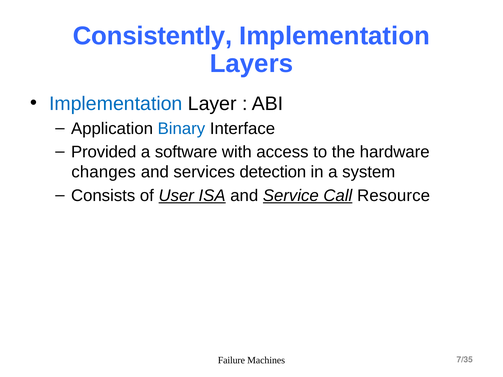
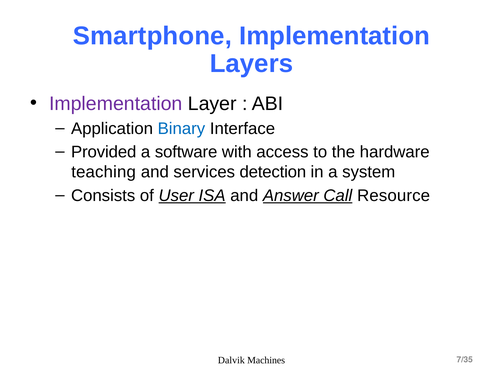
Consistently: Consistently -> Smartphone
Implementation at (116, 104) colour: blue -> purple
changes: changes -> teaching
Service: Service -> Answer
Failure: Failure -> Dalvik
